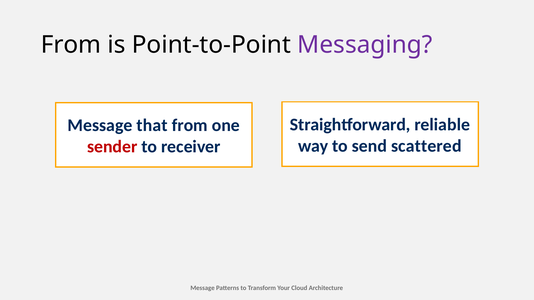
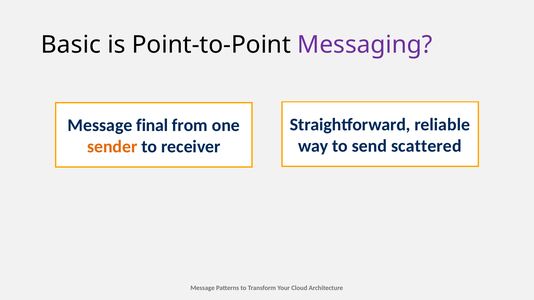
From at (71, 45): From -> Basic
that: that -> final
sender colour: red -> orange
